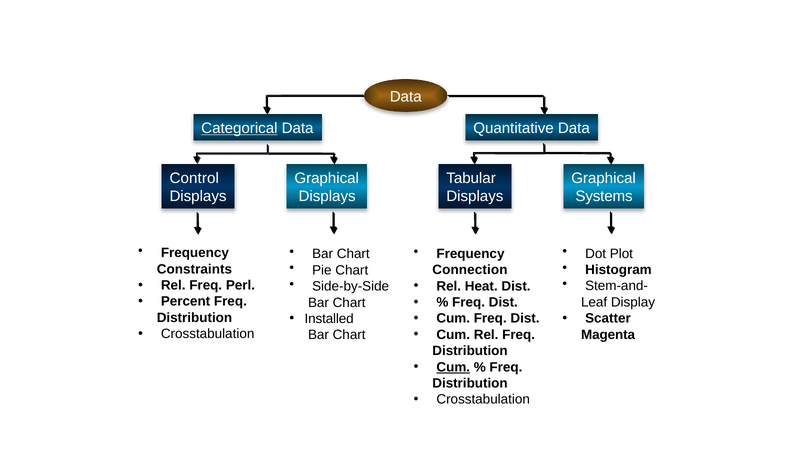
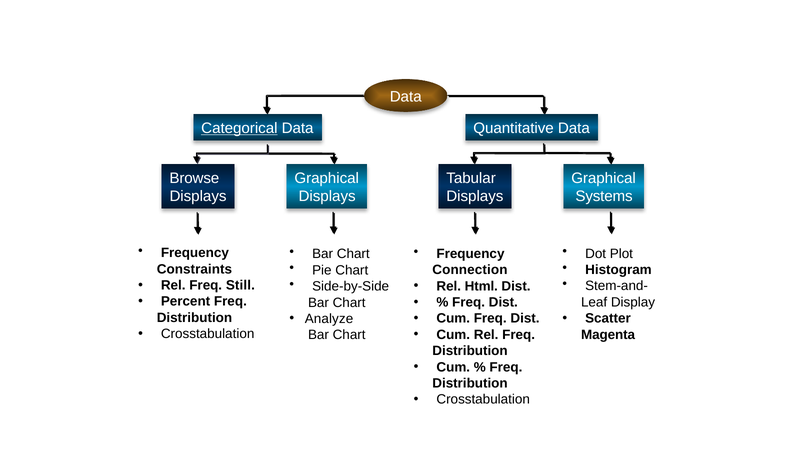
Control: Control -> Browse
Perl: Perl -> Still
Heat: Heat -> Html
Installed: Installed -> Analyze
Cum at (453, 367) underline: present -> none
